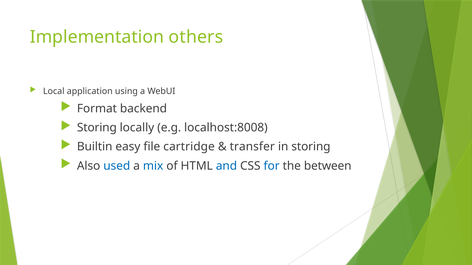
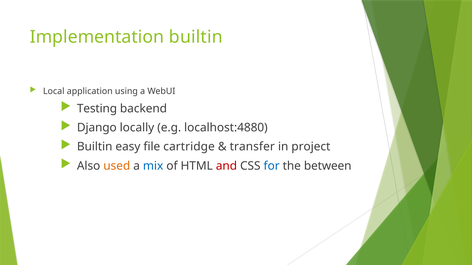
Implementation others: others -> builtin
Format: Format -> Testing
Storing at (97, 128): Storing -> Django
localhost:8008: localhost:8008 -> localhost:4880
in storing: storing -> project
used colour: blue -> orange
and colour: blue -> red
